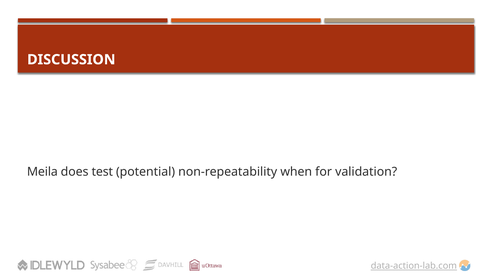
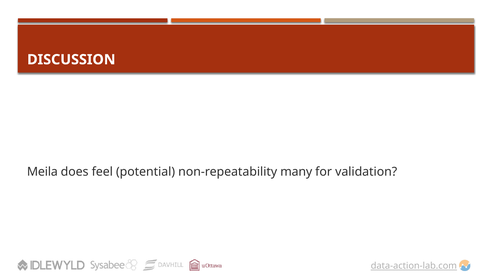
test: test -> feel
when: when -> many
